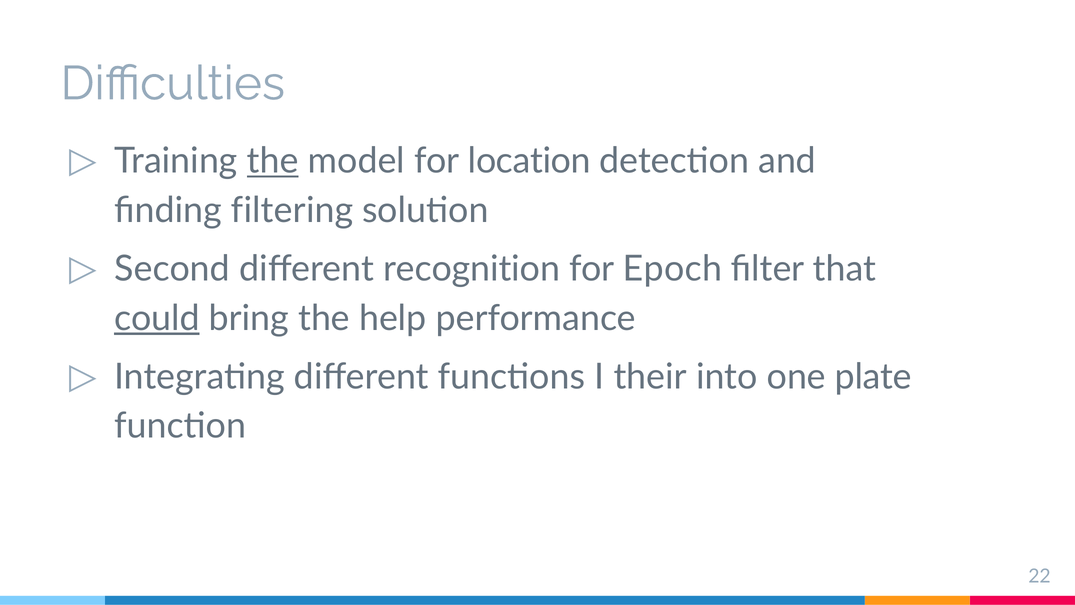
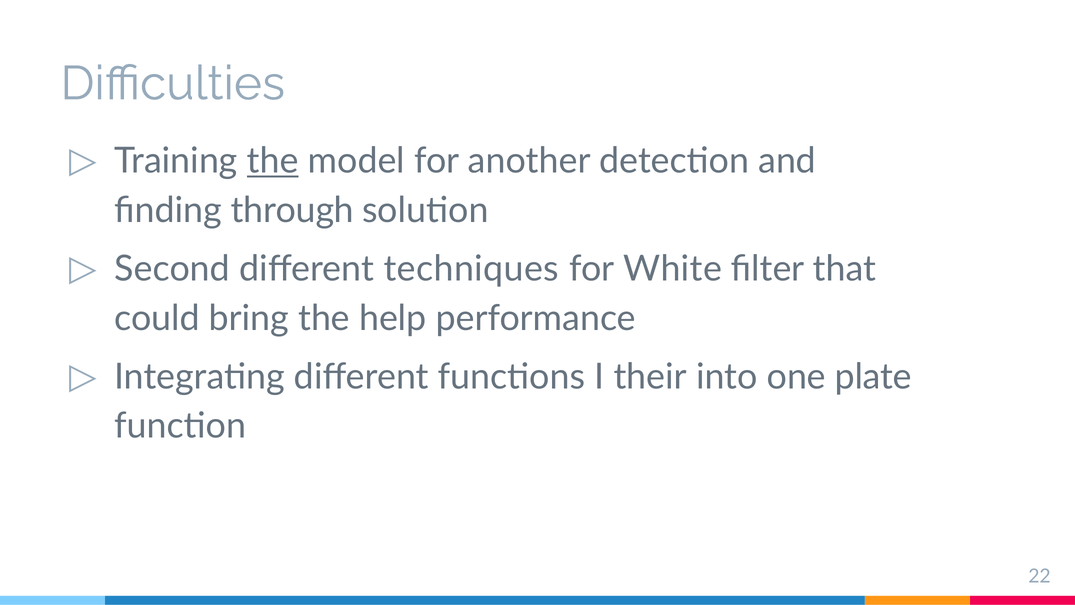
location: location -> another
filtering: filtering -> through
recognition: recognition -> techniques
Epoch: Epoch -> White
could underline: present -> none
